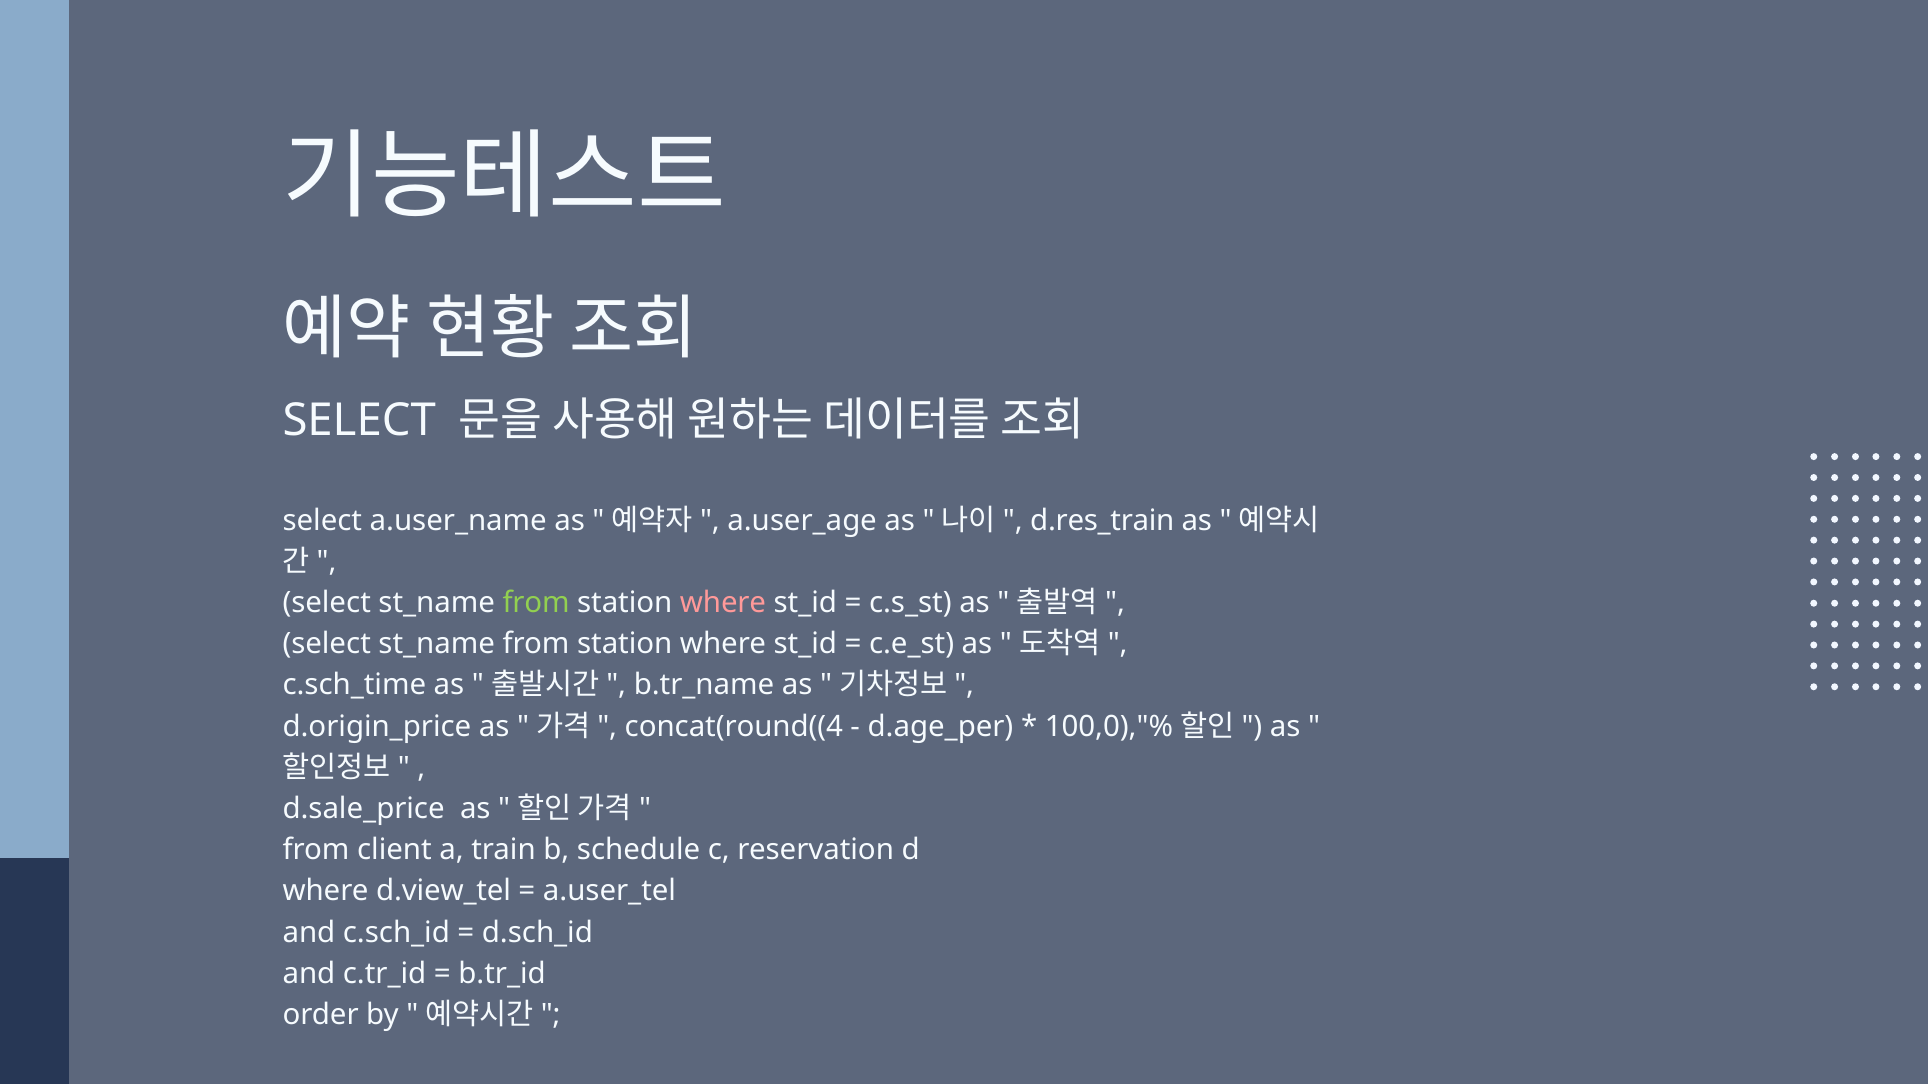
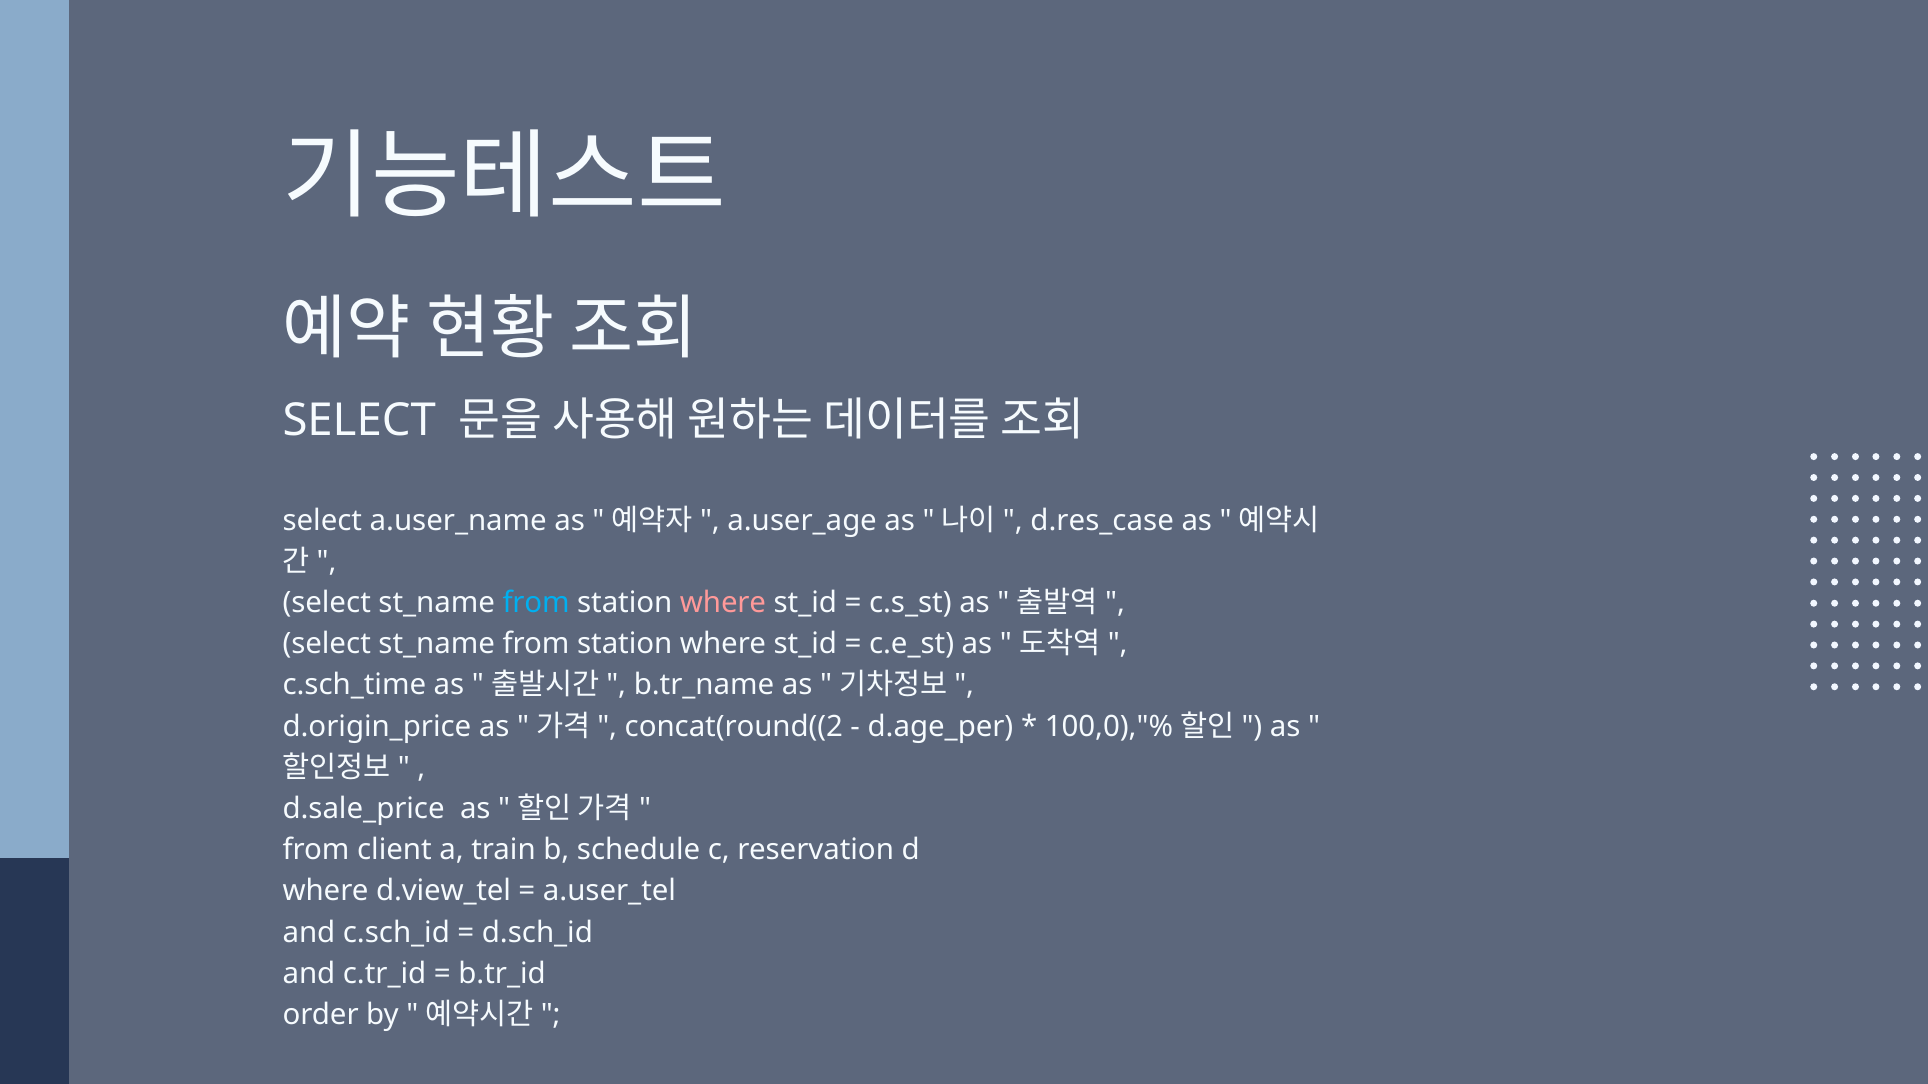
d.res_train: d.res_train -> d.res_case
from at (536, 603) colour: light green -> light blue
concat(round((4: concat(round((4 -> concat(round((2
